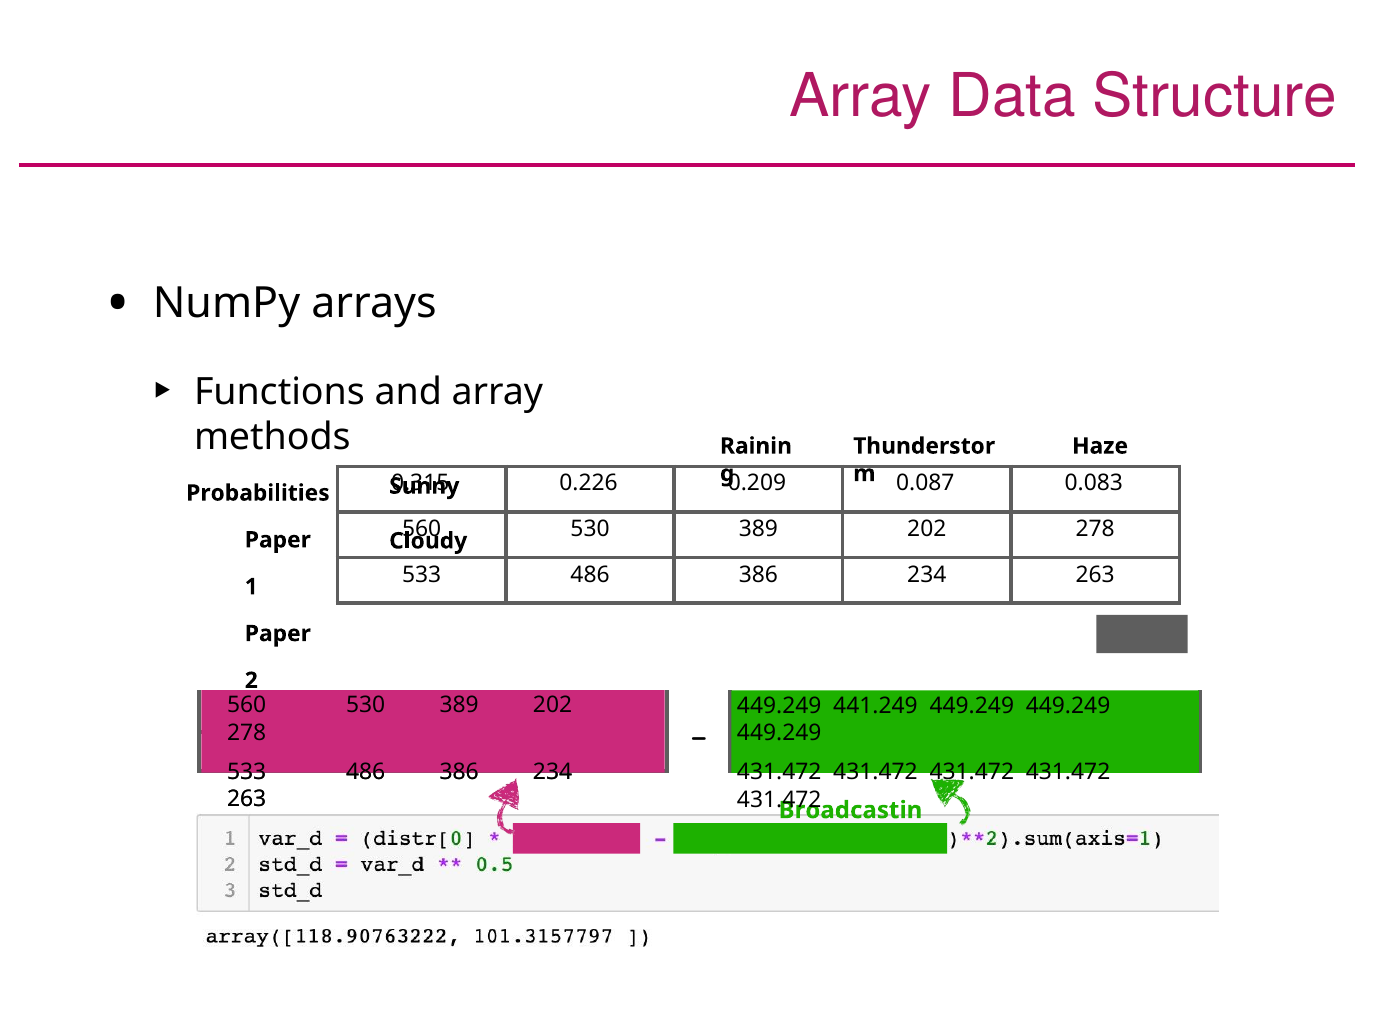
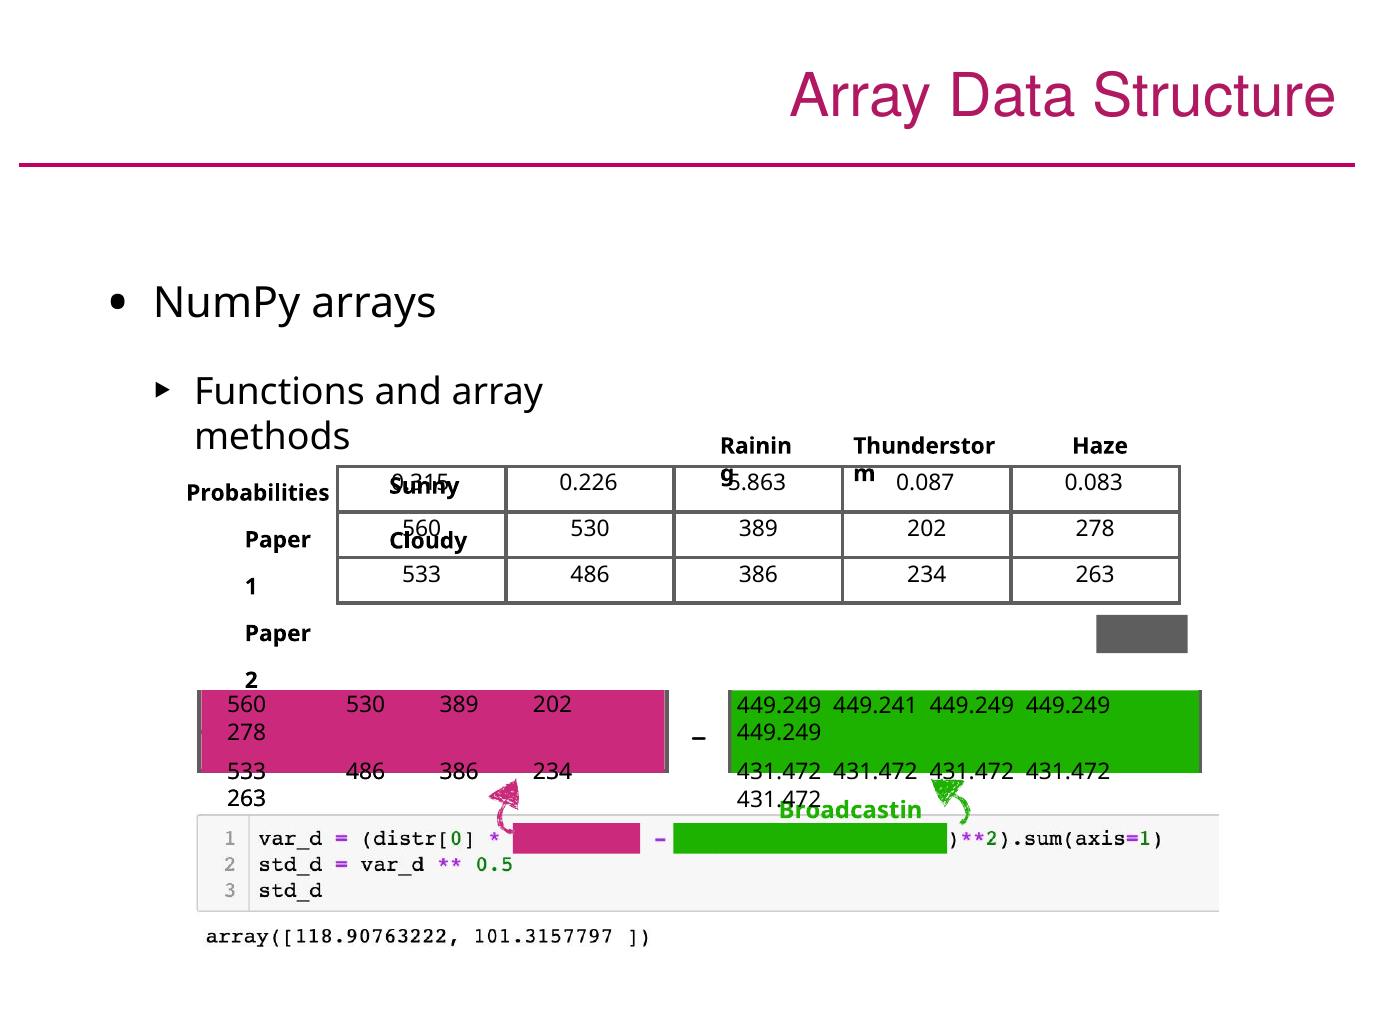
0.209: 0.209 -> 5.863
441.249: 441.249 -> 449.241
